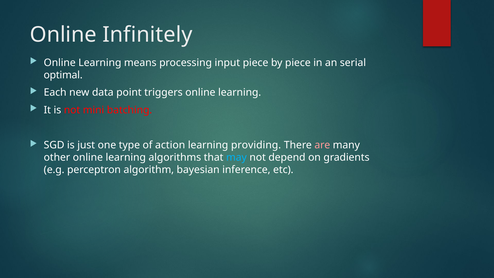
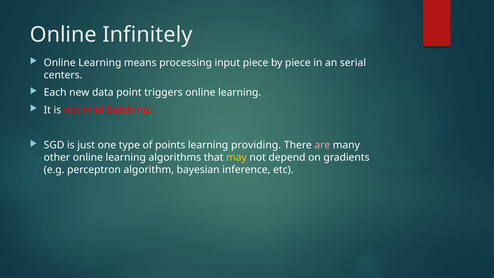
optimal: optimal -> centers
action: action -> points
may colour: light blue -> yellow
